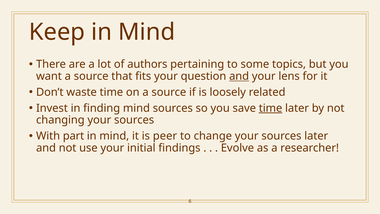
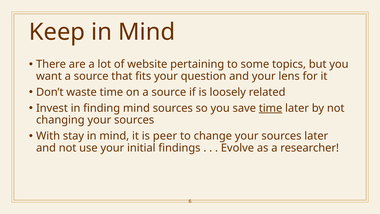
authors: authors -> website
and at (239, 76) underline: present -> none
part: part -> stay
